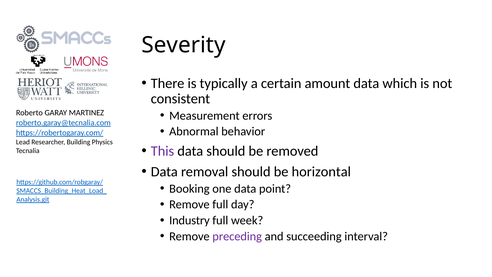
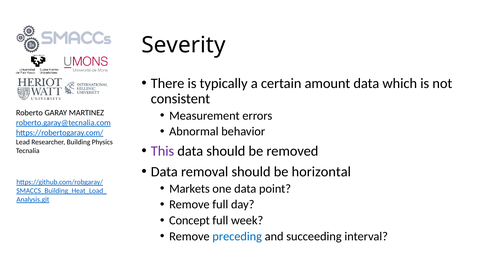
Booking: Booking -> Markets
Industry: Industry -> Concept
preceding colour: purple -> blue
